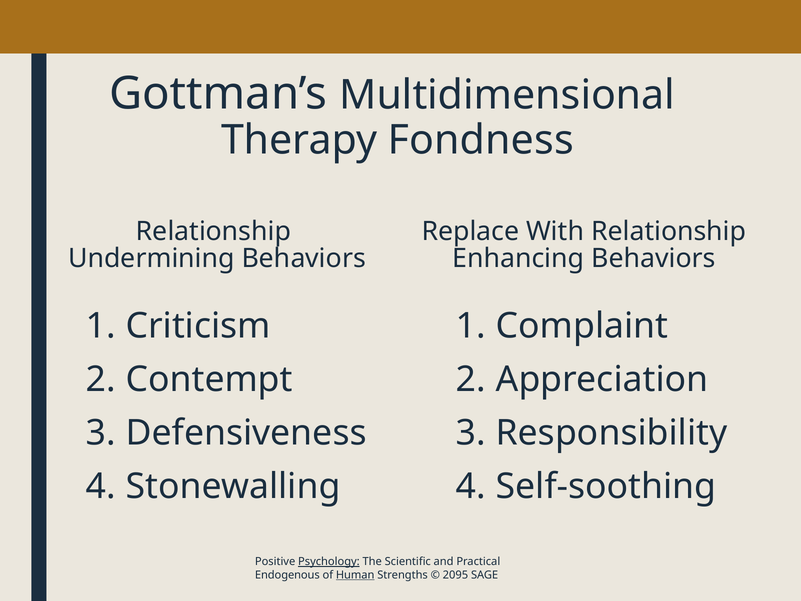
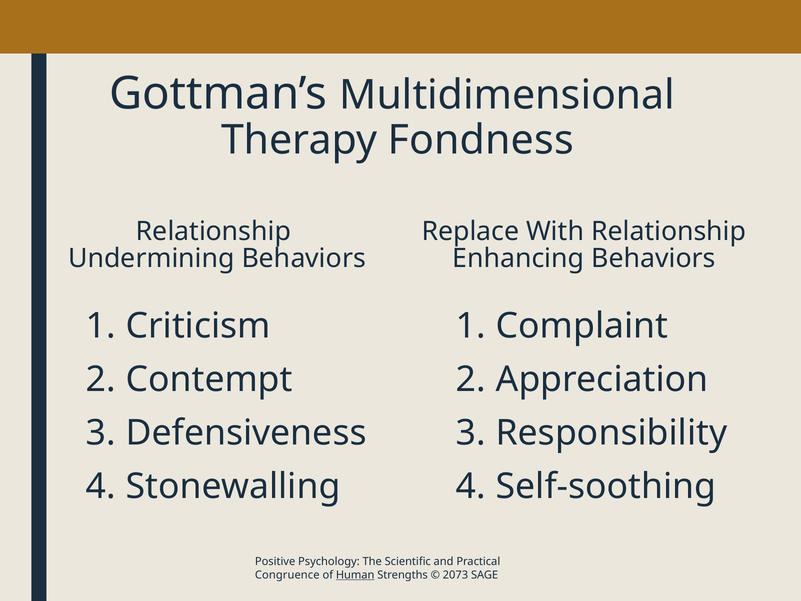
Psychology underline: present -> none
Endogenous: Endogenous -> Congruence
2095: 2095 -> 2073
